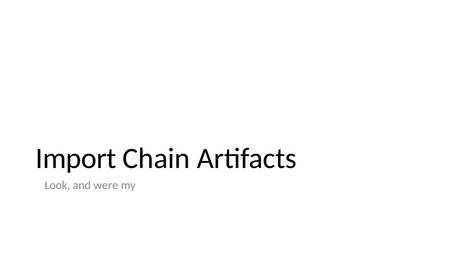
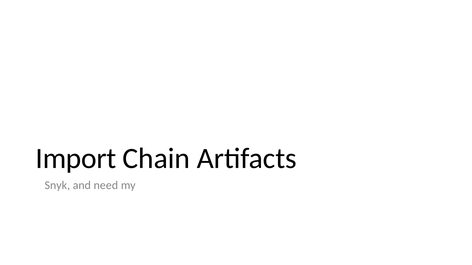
Look: Look -> Snyk
were: were -> need
